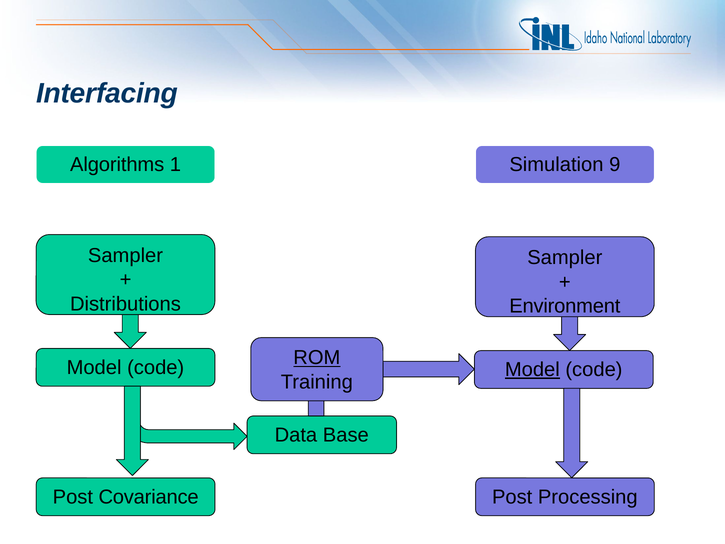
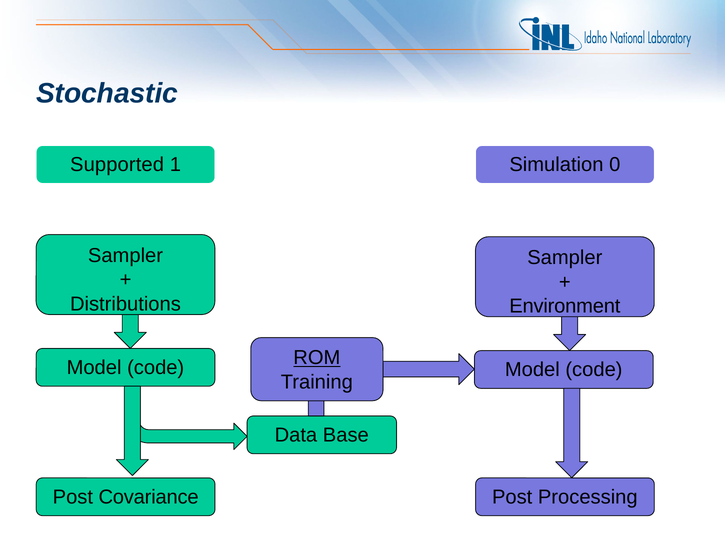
Interfacing: Interfacing -> Stochastic
Algorithms: Algorithms -> Supported
9: 9 -> 0
Model at (532, 369) underline: present -> none
